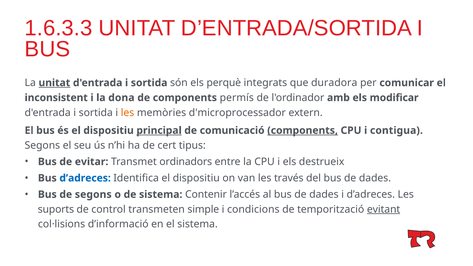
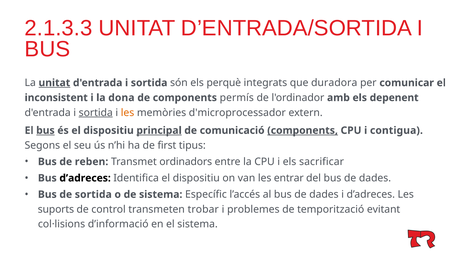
1.6.3.3: 1.6.3.3 -> 2.1.3.3
modificar: modificar -> depenent
sortida at (96, 113) underline: none -> present
bus at (45, 130) underline: none -> present
cert: cert -> first
evitar: evitar -> reben
destrueix: destrueix -> sacrificar
d’adreces at (85, 178) colour: blue -> black
través: través -> entrar
de segons: segons -> sortida
Contenir: Contenir -> Específic
simple: simple -> trobar
condicions: condicions -> problemes
evitant underline: present -> none
